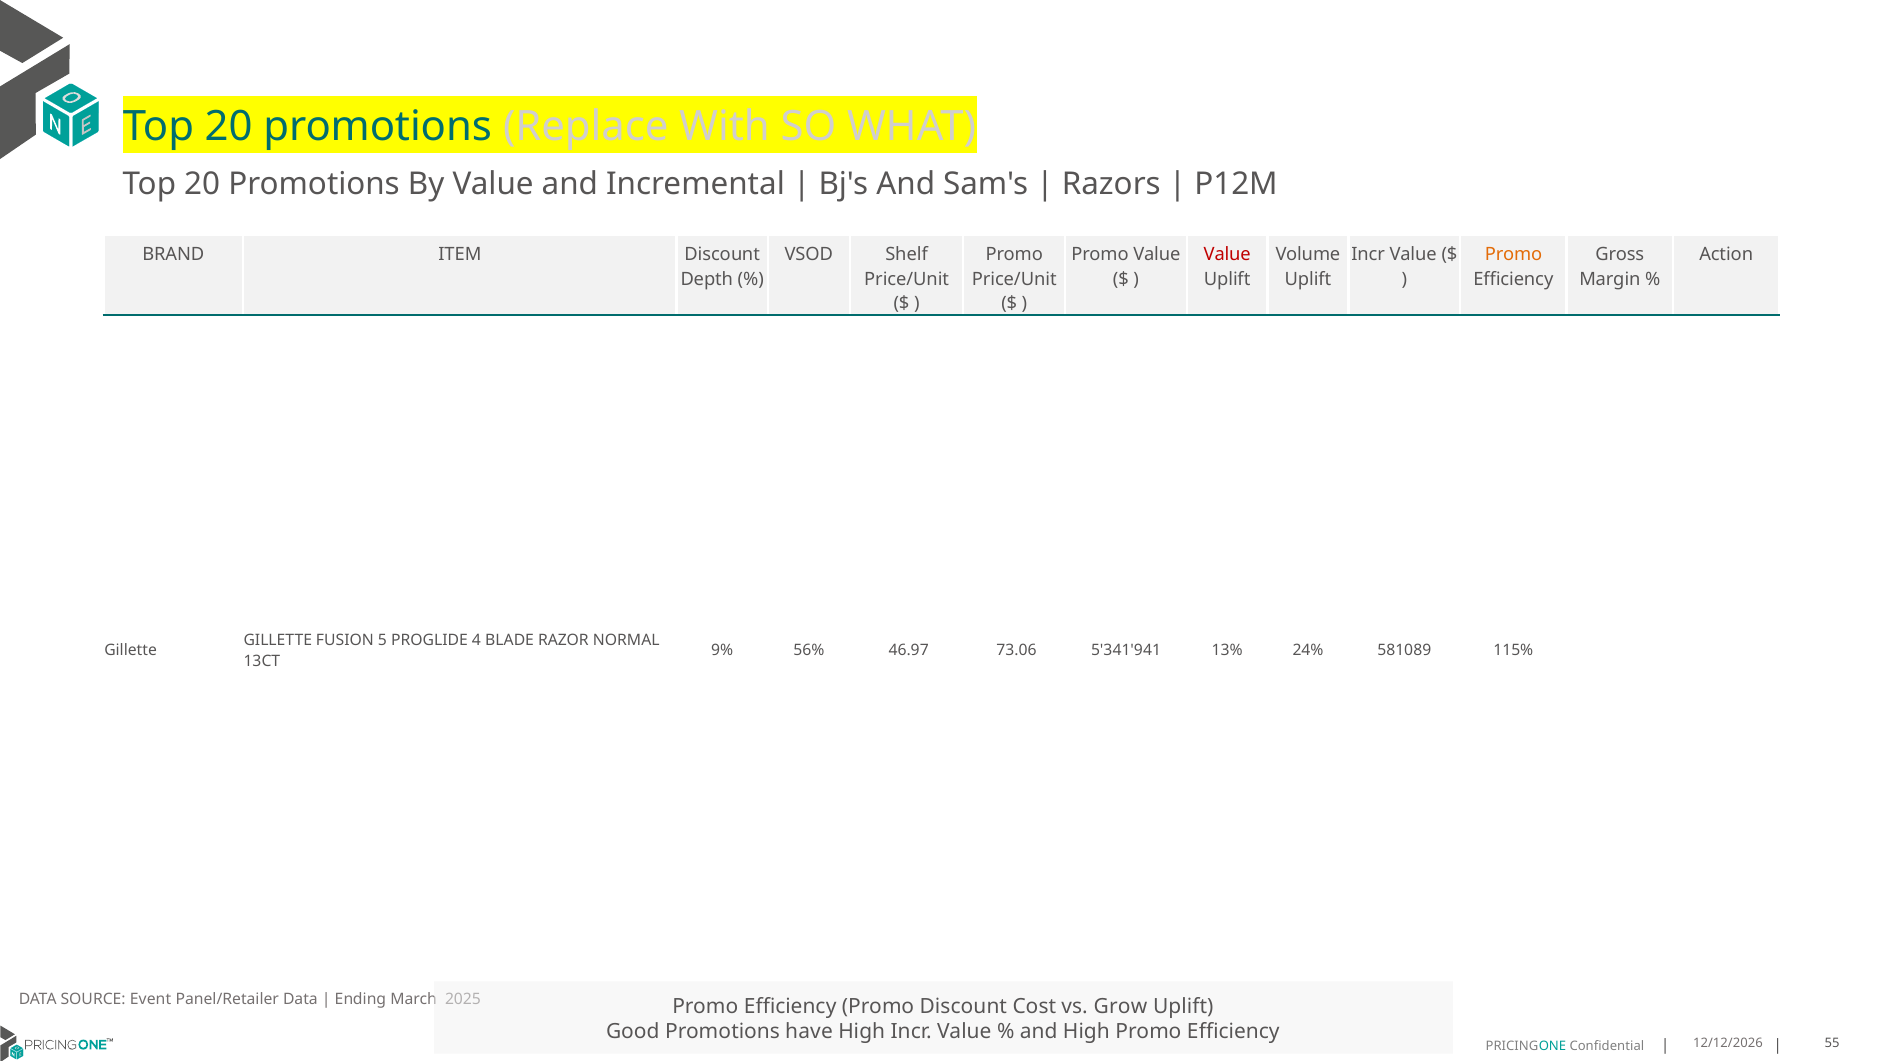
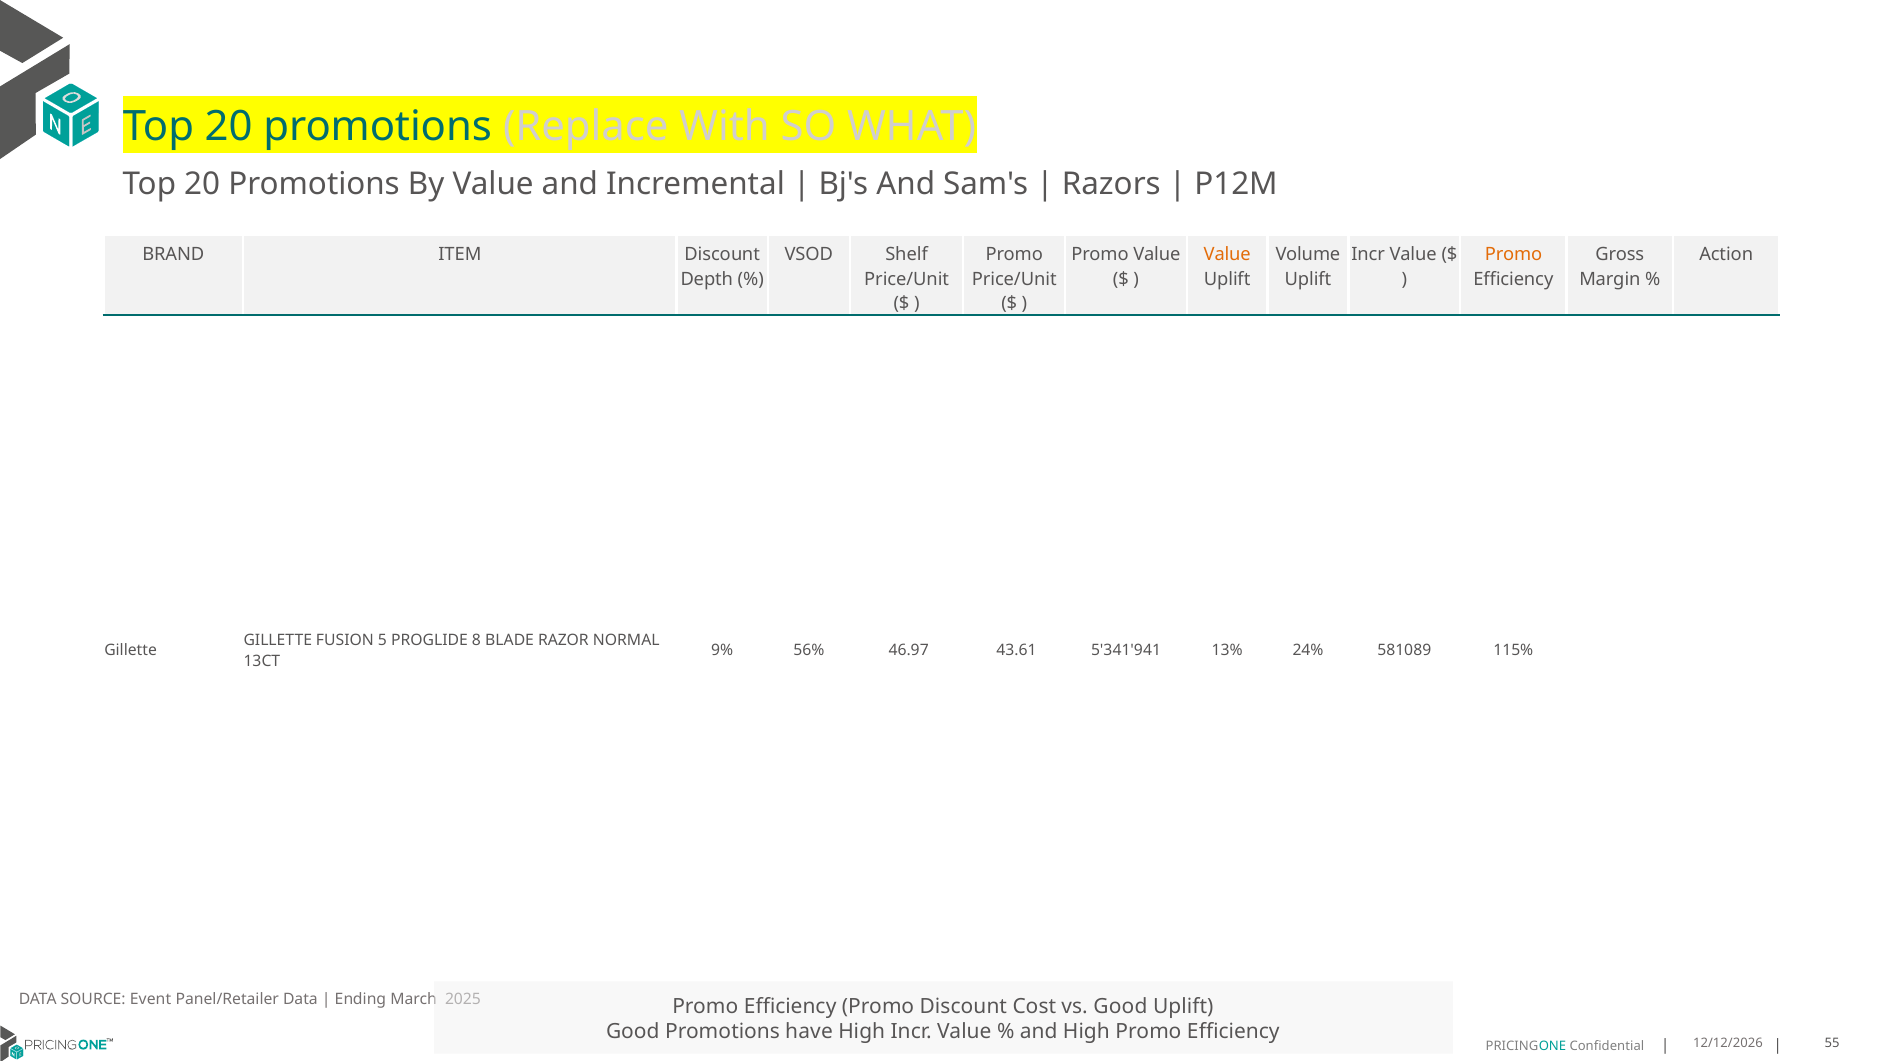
Value at (1227, 254) colour: red -> orange
4: 4 -> 8
73.06: 73.06 -> 43.61
vs Grow: Grow -> Good
